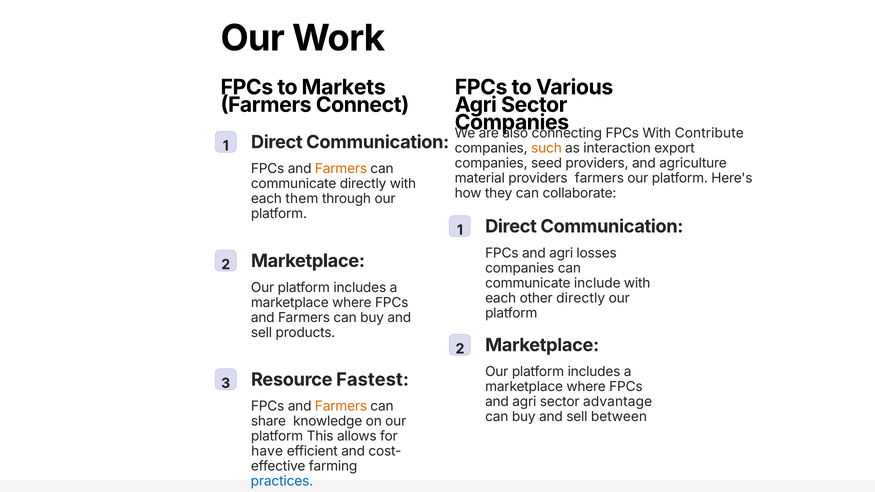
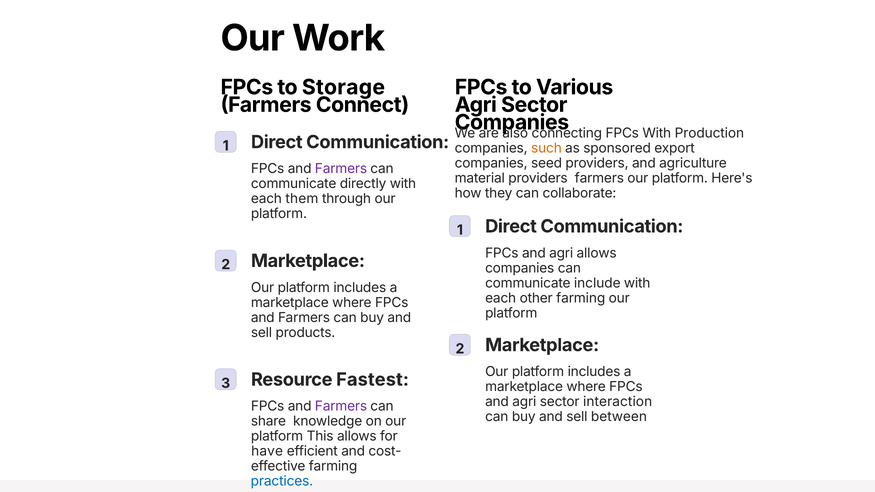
Markets: Markets -> Storage
Contribute: Contribute -> Production
interaction: interaction -> sponsored
Farmers at (341, 169) colour: orange -> purple
agri losses: losses -> allows
other directly: directly -> farming
advantage: advantage -> interaction
Farmers at (341, 407) colour: orange -> purple
